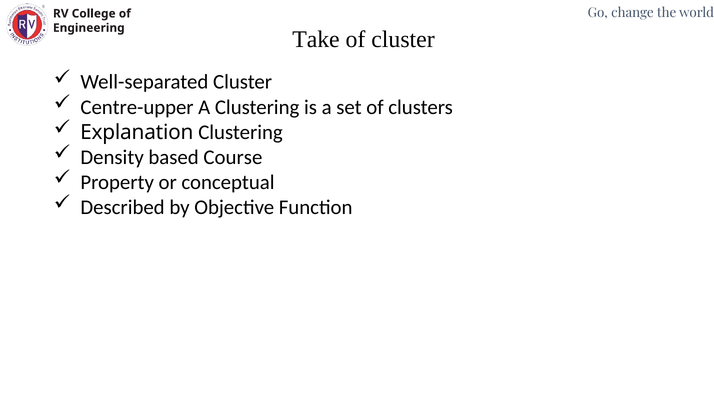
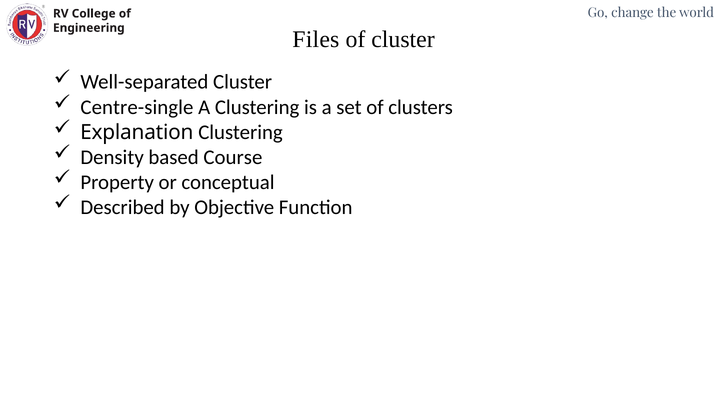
Take: Take -> Files
Centre-upper: Centre-upper -> Centre-single
